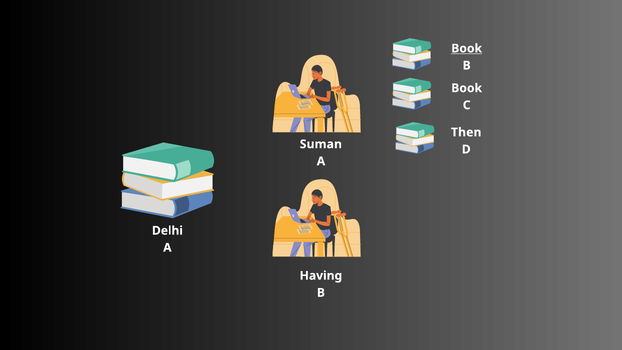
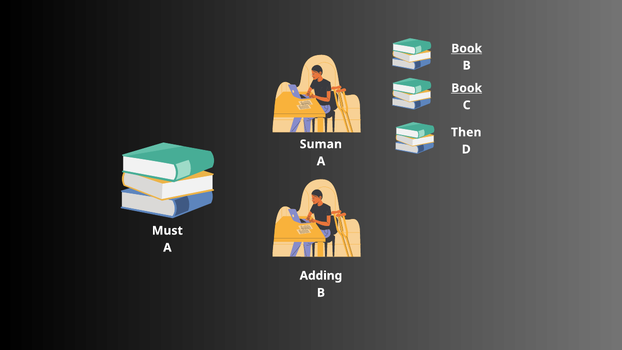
Book at (467, 88) underline: none -> present
Delhi: Delhi -> Must
Having: Having -> Adding
